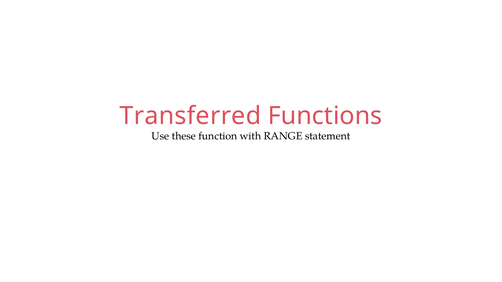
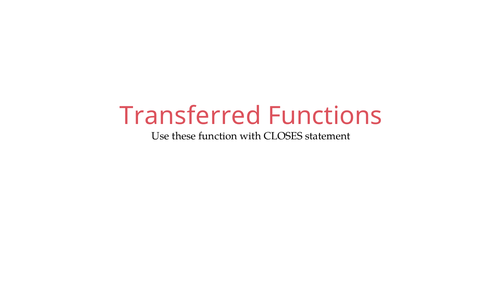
RANGE: RANGE -> CLOSES
